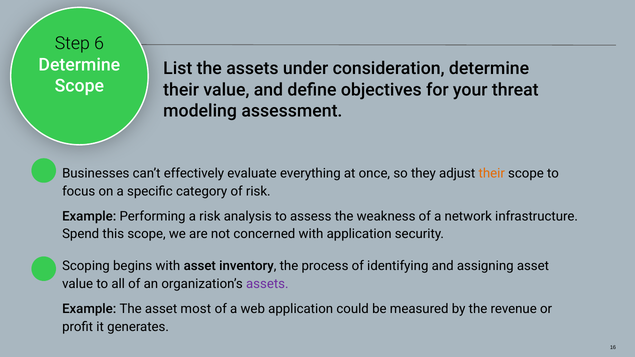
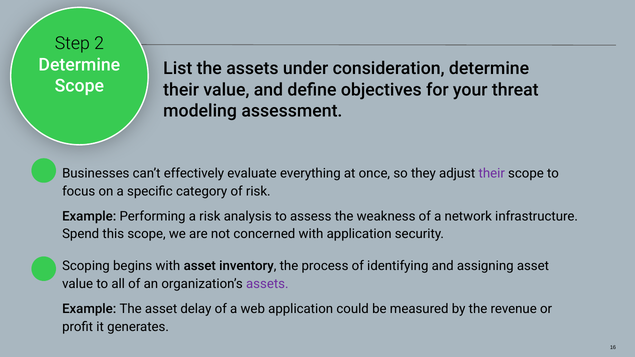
6: 6 -> 2
their at (492, 173) colour: orange -> purple
most: most -> delay
